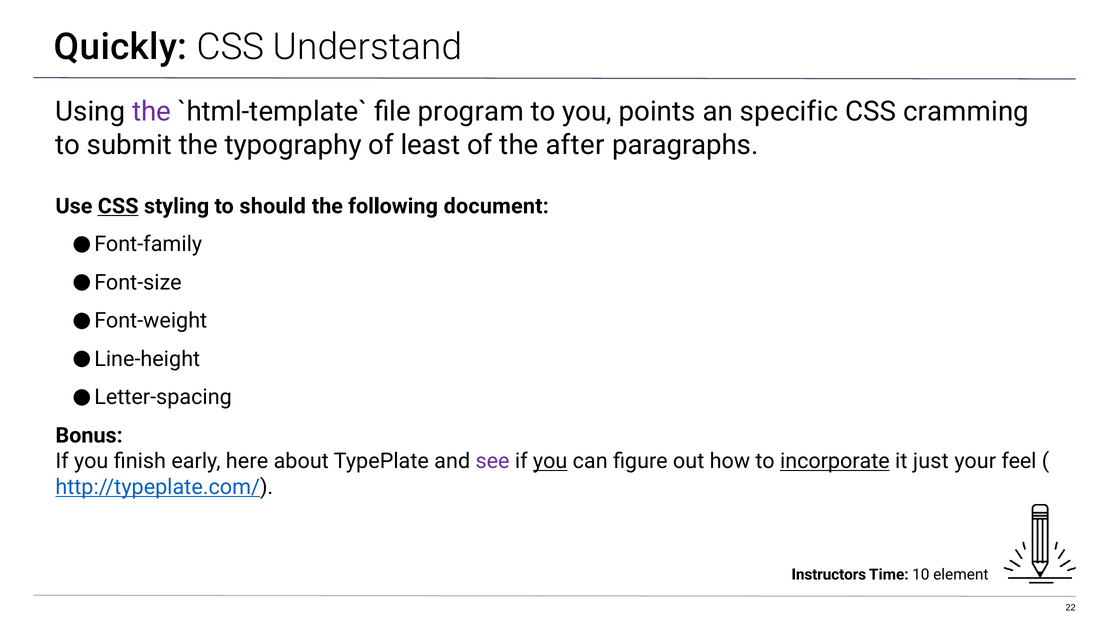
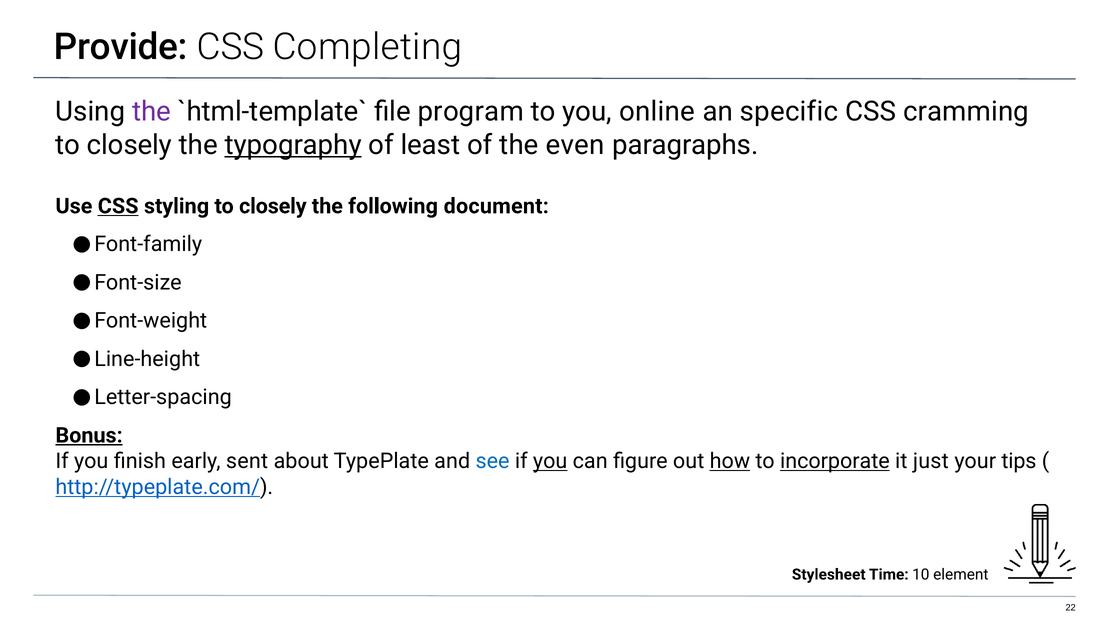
Quickly: Quickly -> Provide
Understand: Understand -> Completing
points: points -> online
submit at (129, 145): submit -> closely
typography underline: none -> present
after: after -> even
styling to should: should -> closely
Bonus underline: none -> present
here: here -> sent
see colour: purple -> blue
how underline: none -> present
feel: feel -> tips
Instructors: Instructors -> Stylesheet
